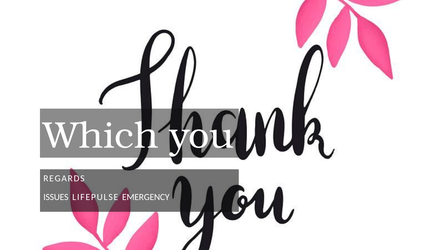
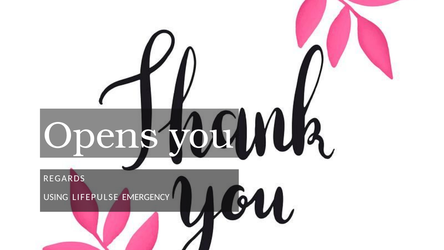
Which: Which -> Opens
ISSUES: ISSUES -> USING
